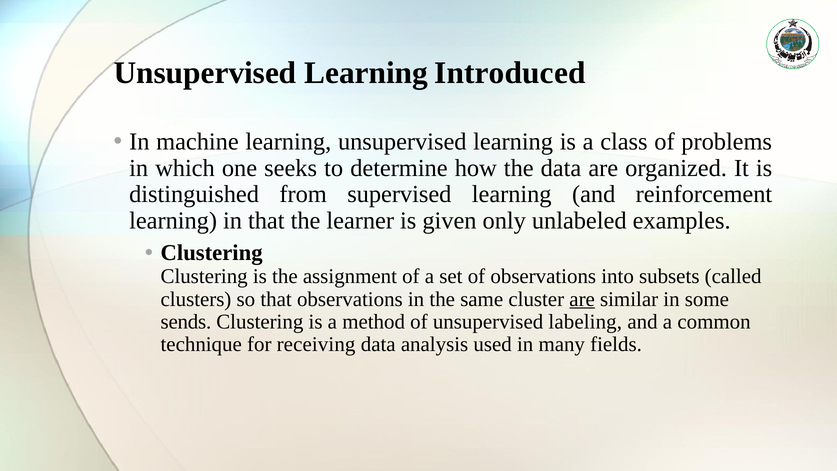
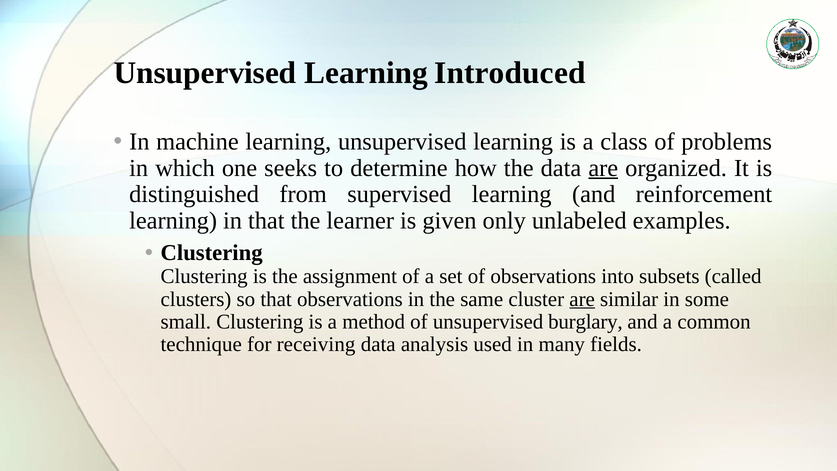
are at (603, 168) underline: none -> present
sends: sends -> small
labeling: labeling -> burglary
